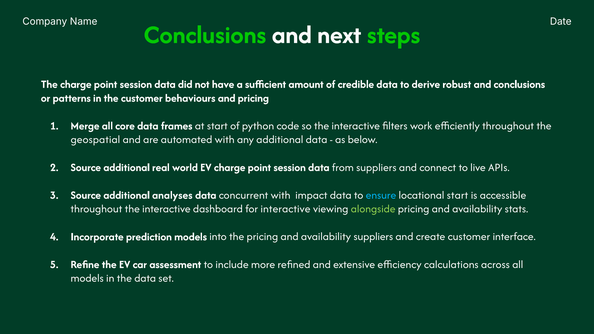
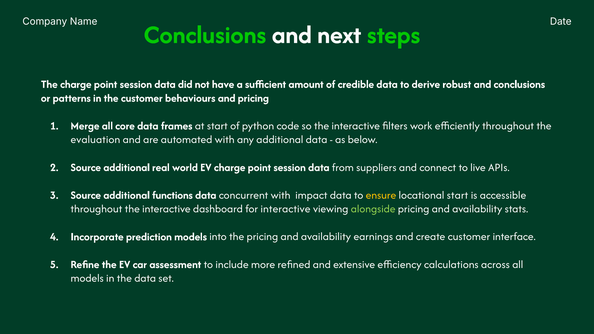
geospatial: geospatial -> evaluation
analyses: analyses -> functions
ensure colour: light blue -> yellow
availability suppliers: suppliers -> earnings
